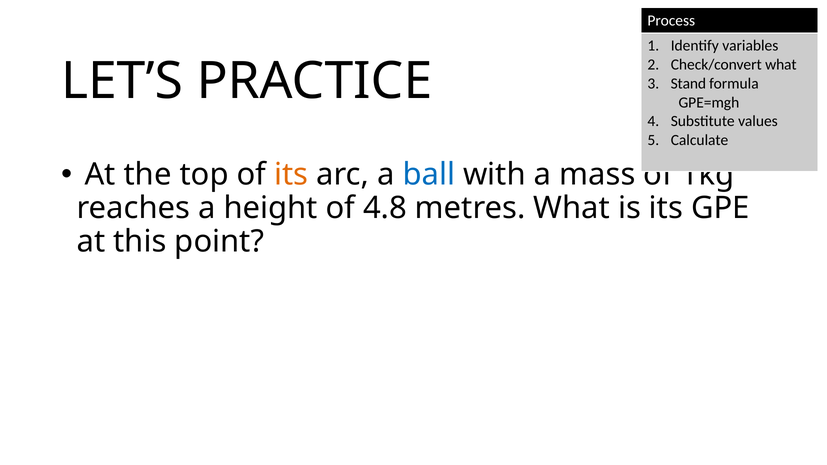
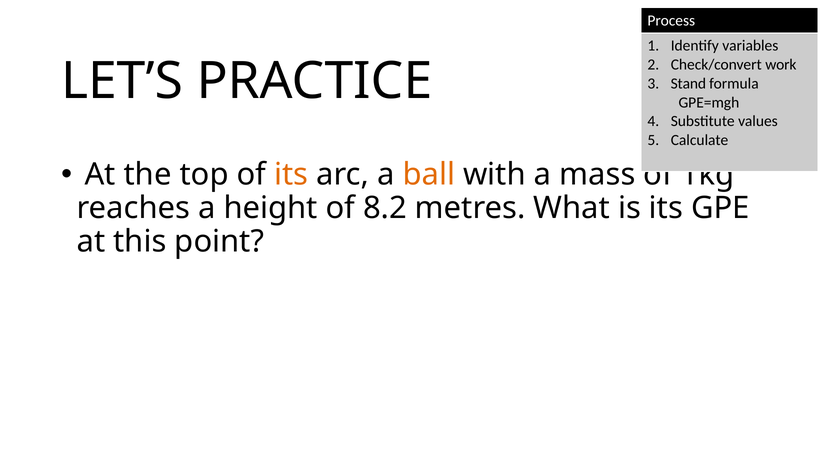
Check/convert what: what -> work
ball colour: blue -> orange
4.8: 4.8 -> 8.2
